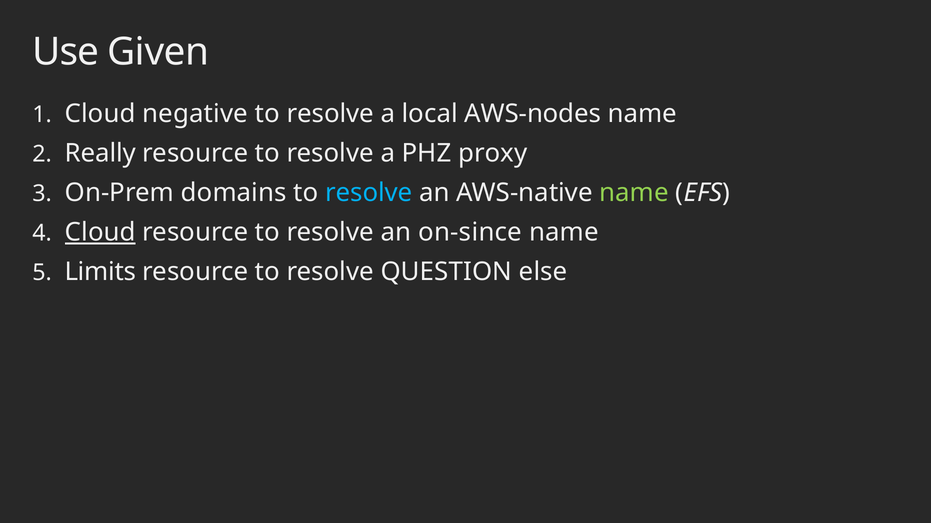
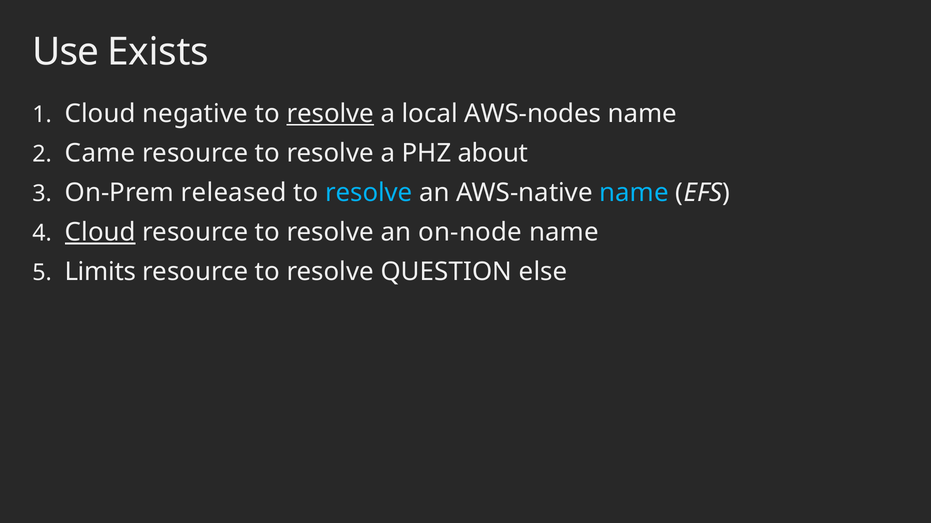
Given: Given -> Exists
resolve at (330, 114) underline: none -> present
Really: Really -> Came
proxy: proxy -> about
domains: domains -> released
name at (634, 193) colour: light green -> light blue
on-since: on-since -> on-node
